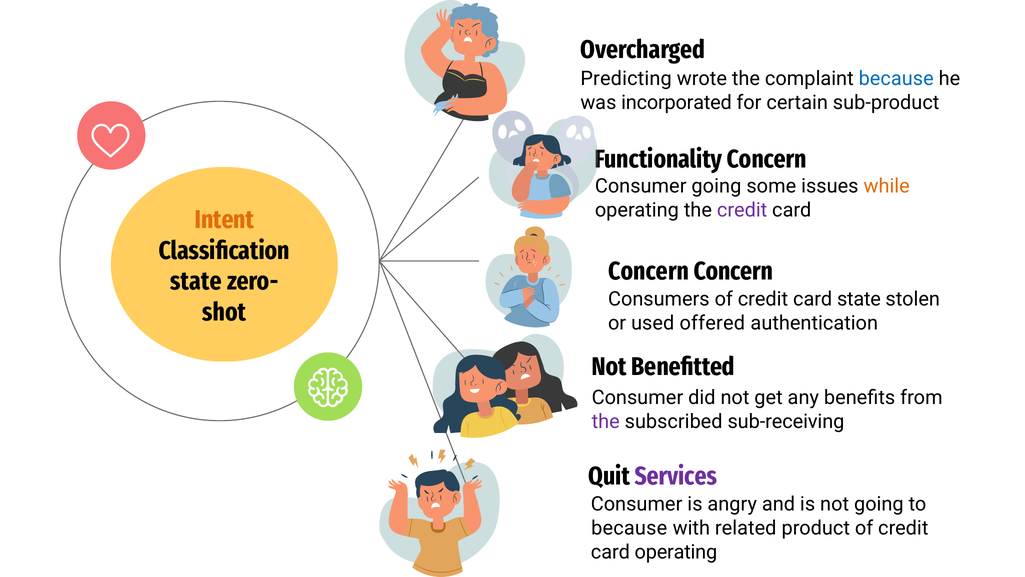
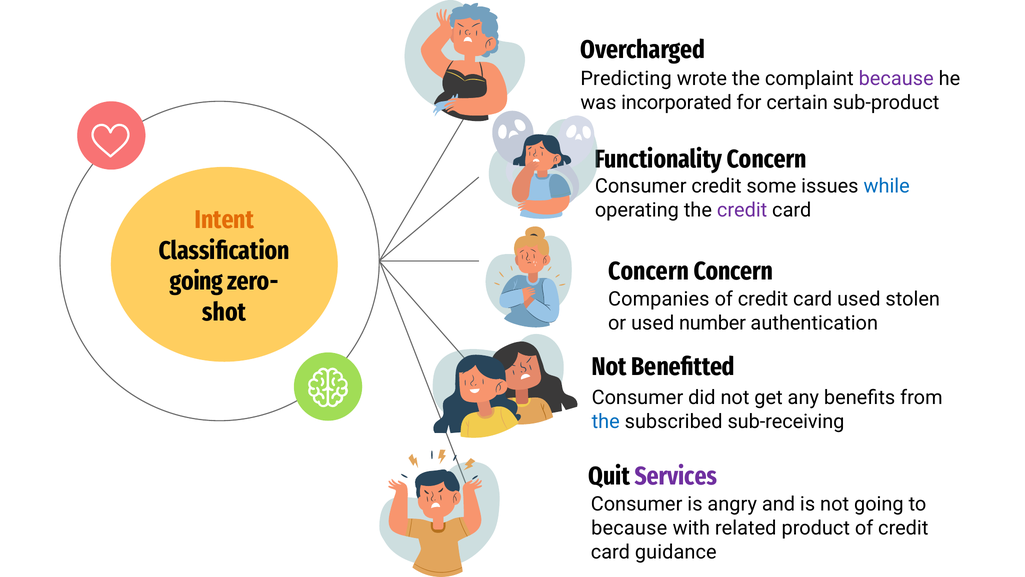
because at (896, 79) colour: blue -> purple
Consumer going: going -> credit
while colour: orange -> blue
state at (196, 281): state -> going
Consumers: Consumers -> Companies
card state: state -> used
offered: offered -> number
the at (606, 422) colour: purple -> blue
card operating: operating -> guidance
